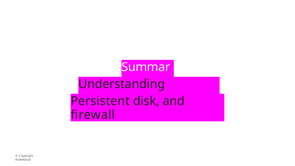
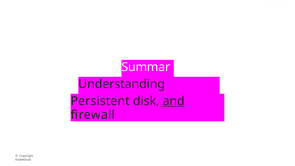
and underline: none -> present
